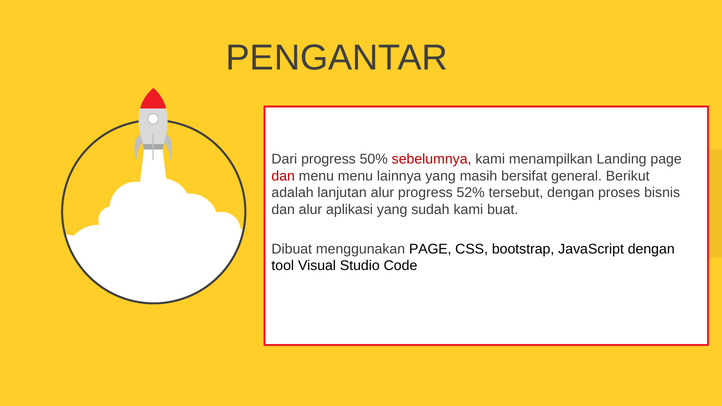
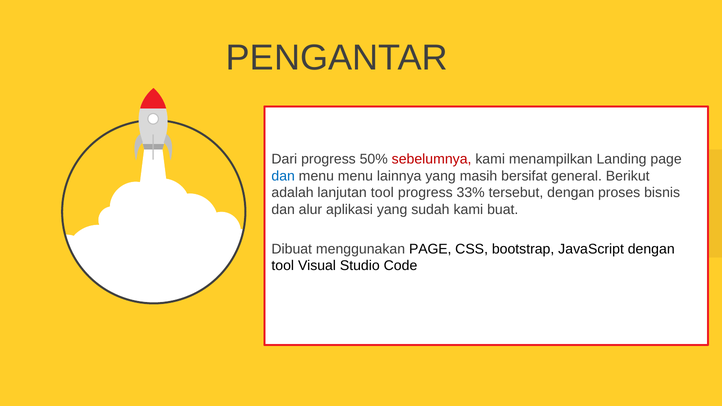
dan at (283, 176) colour: red -> blue
lanjutan alur: alur -> tool
52%: 52% -> 33%
